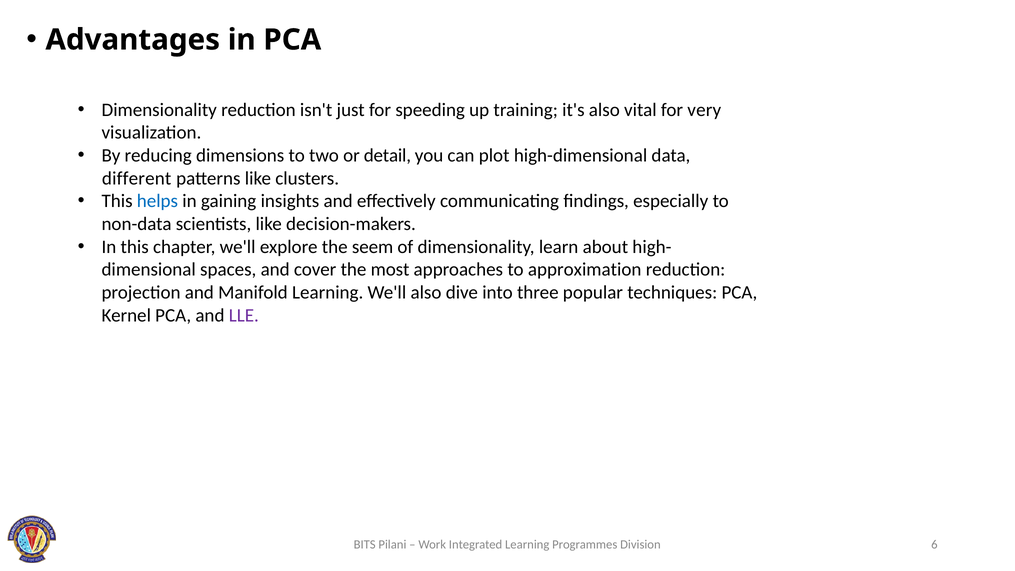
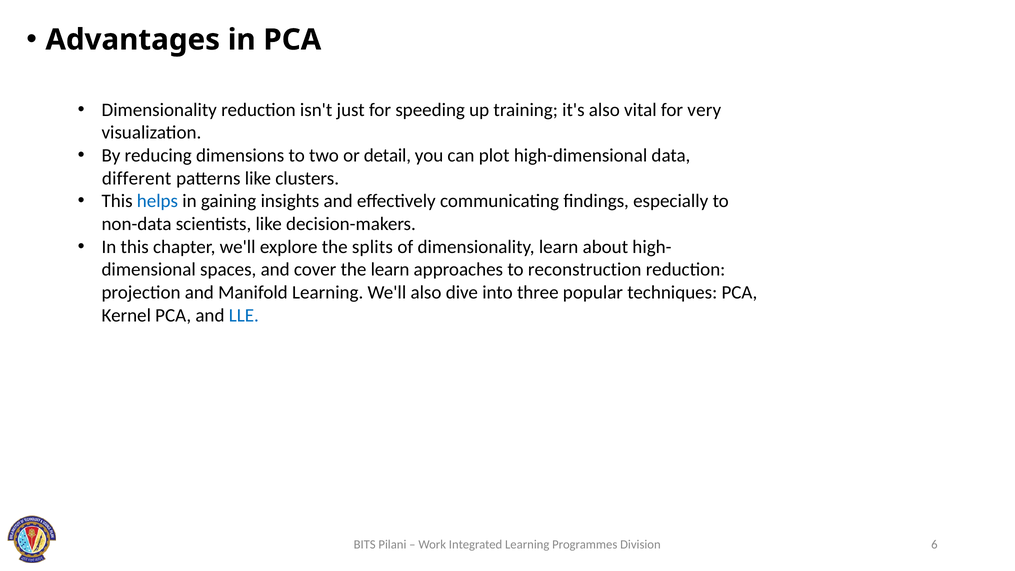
seem: seem -> splits
the most: most -> learn
approximation: approximation -> reconstruction
LLE colour: purple -> blue
